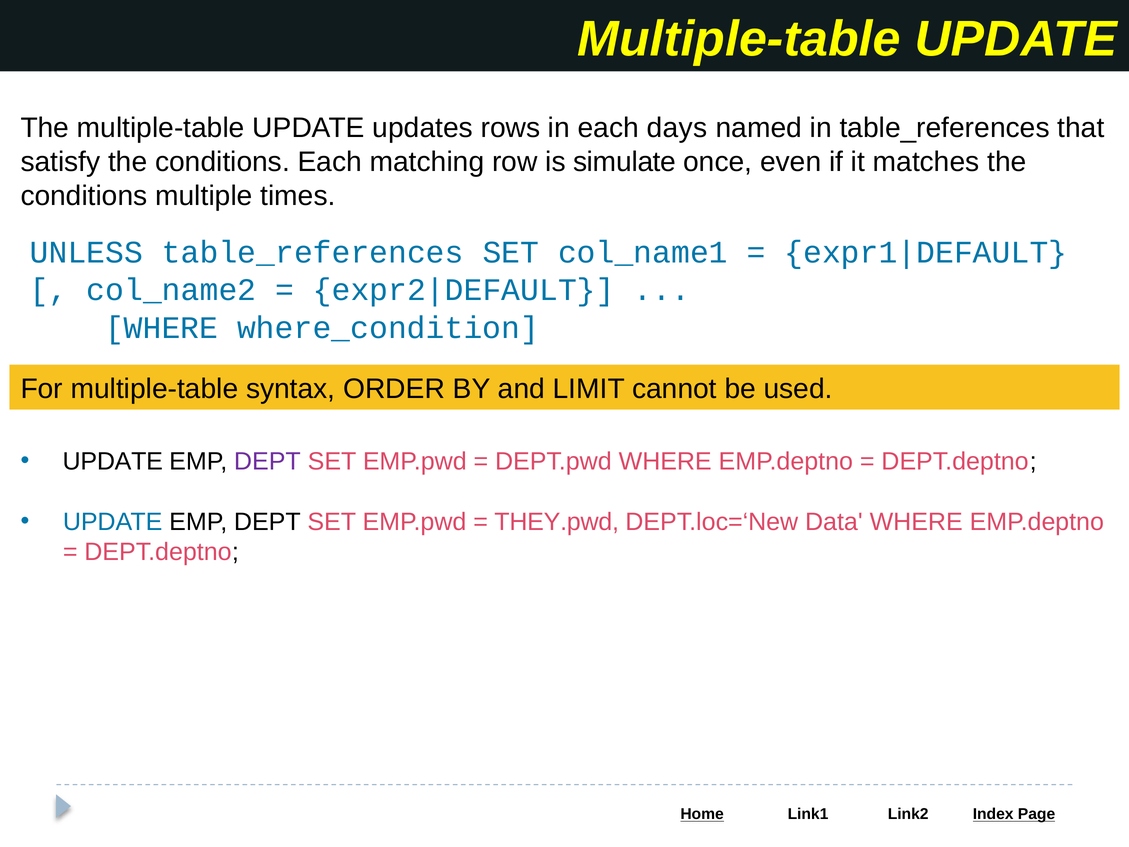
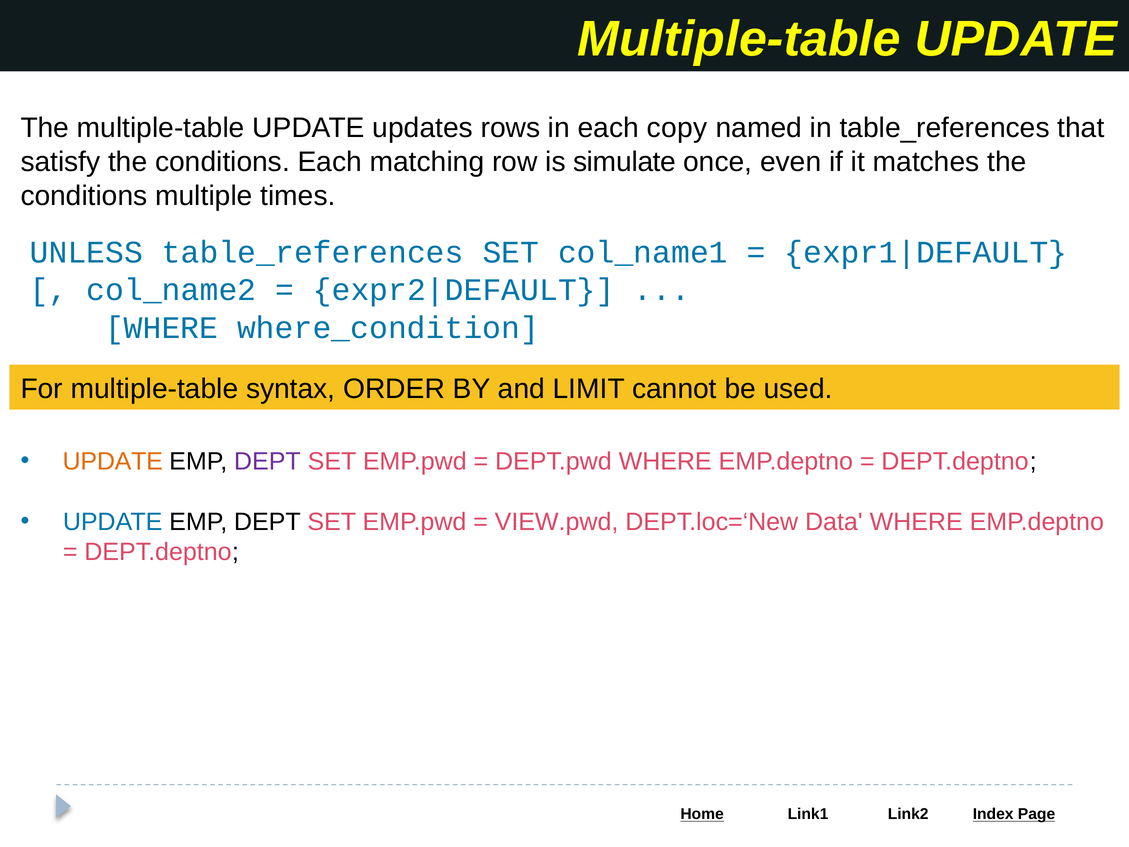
days: days -> copy
UPDATE at (113, 461) colour: black -> orange
THEY.pwd: THEY.pwd -> VIEW.pwd
